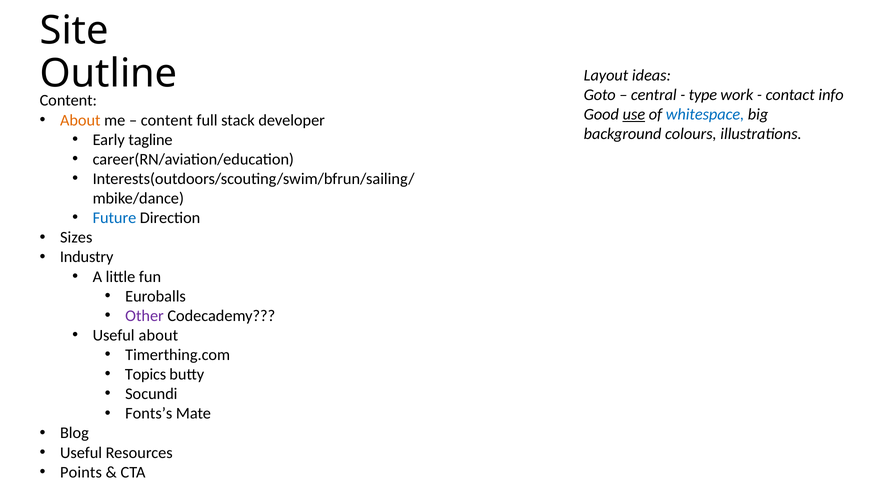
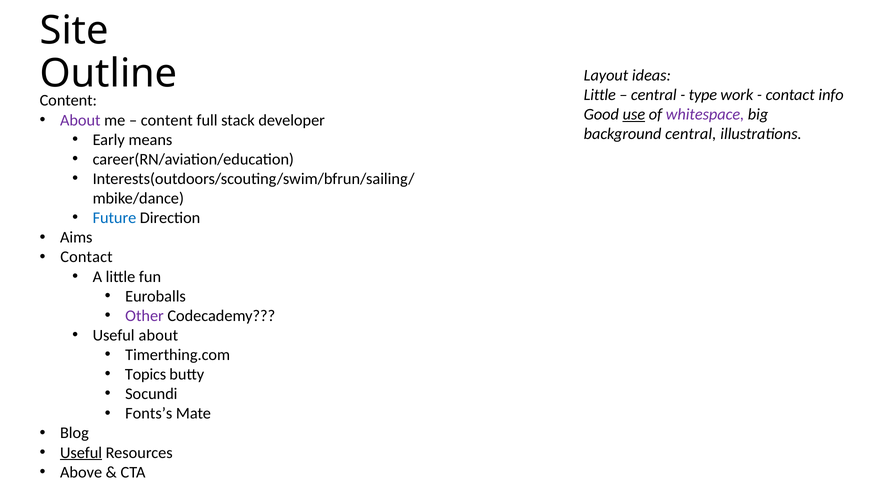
Goto at (600, 95): Goto -> Little
whitespace colour: blue -> purple
About at (80, 120) colour: orange -> purple
background colours: colours -> central
tagline: tagline -> means
Sizes: Sizes -> Aims
Industry at (87, 257): Industry -> Contact
Useful at (81, 452) underline: none -> present
Points: Points -> Above
